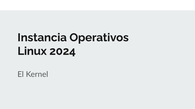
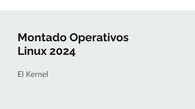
Instancia: Instancia -> Montado
